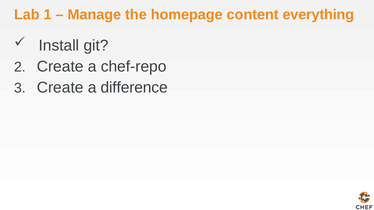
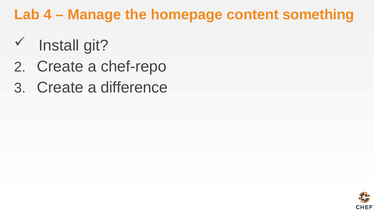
1: 1 -> 4
everything: everything -> something
